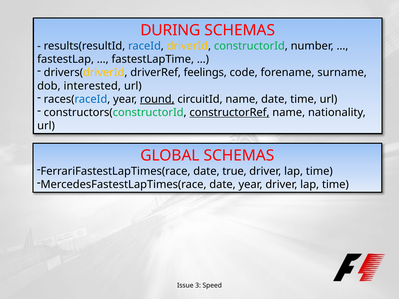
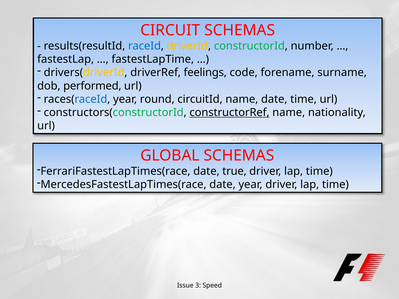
DURING: DURING -> CIRCUIT
interested: interested -> performed
round underline: present -> none
